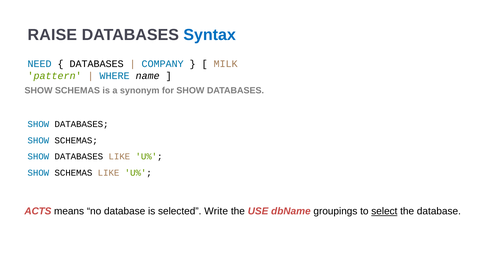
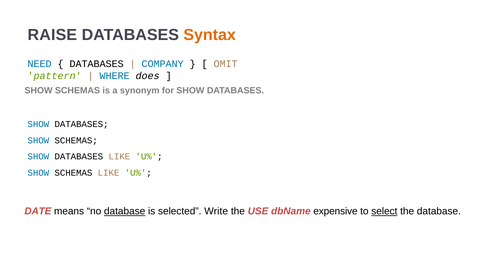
Syntax colour: blue -> orange
MILK: MILK -> OMIT
name: name -> does
ACTS: ACTS -> DATE
database at (125, 211) underline: none -> present
groupings: groupings -> expensive
